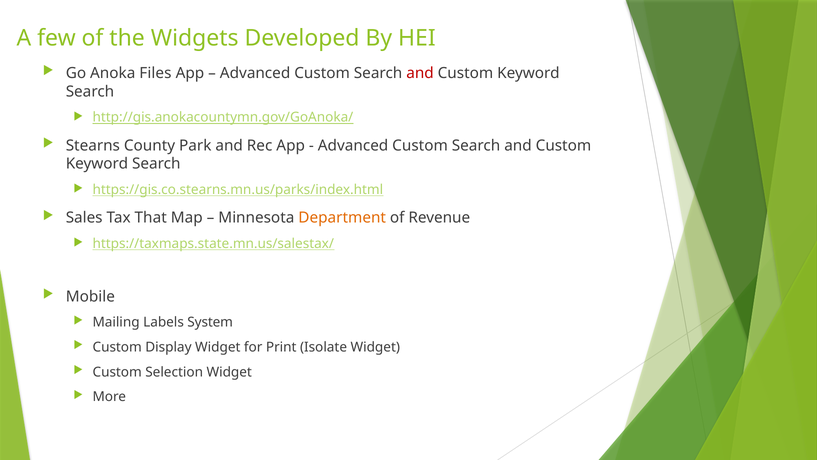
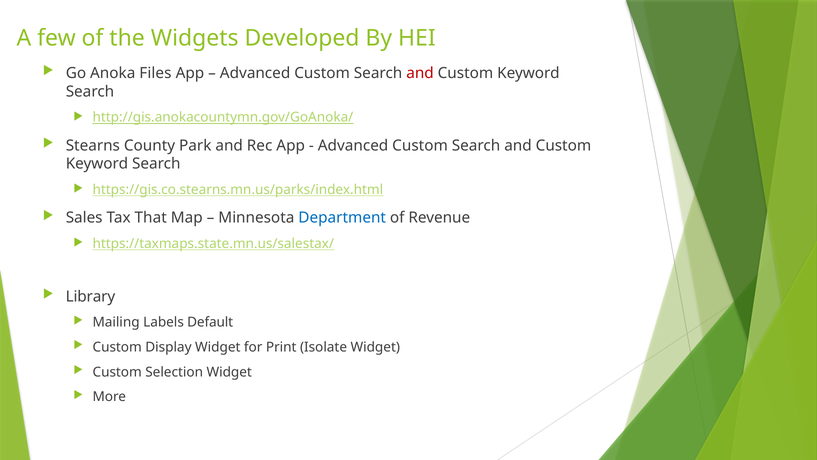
Department colour: orange -> blue
Mobile: Mobile -> Library
System: System -> Default
